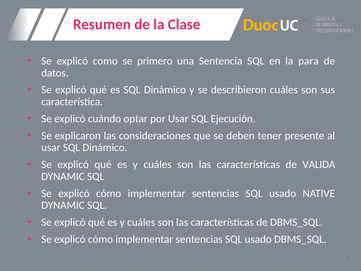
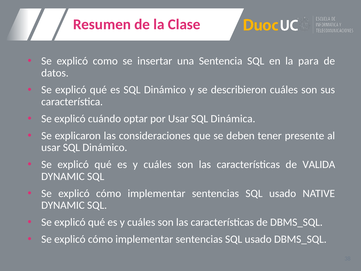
primero: primero -> insertar
Ejecución: Ejecución -> Dinámica
